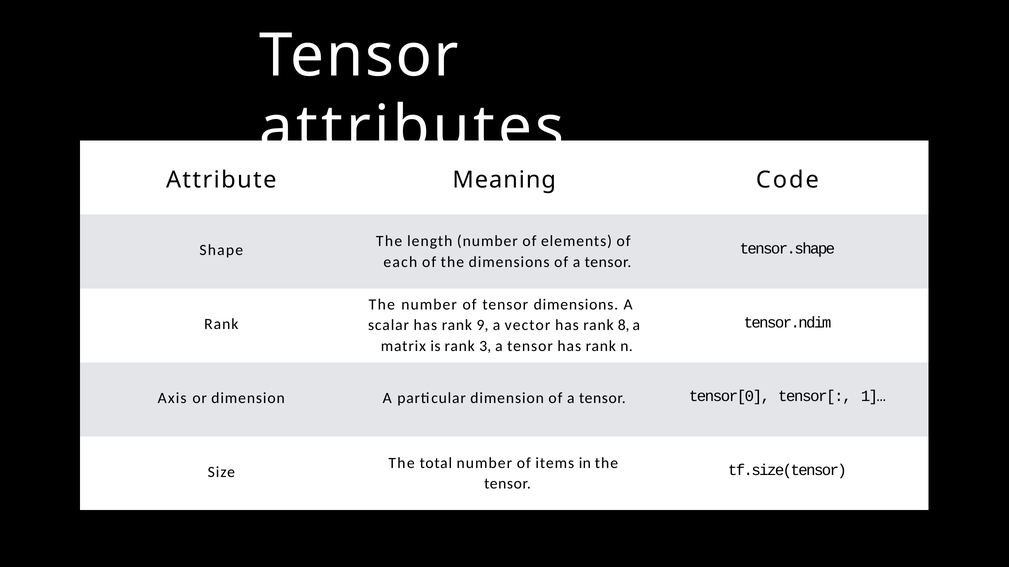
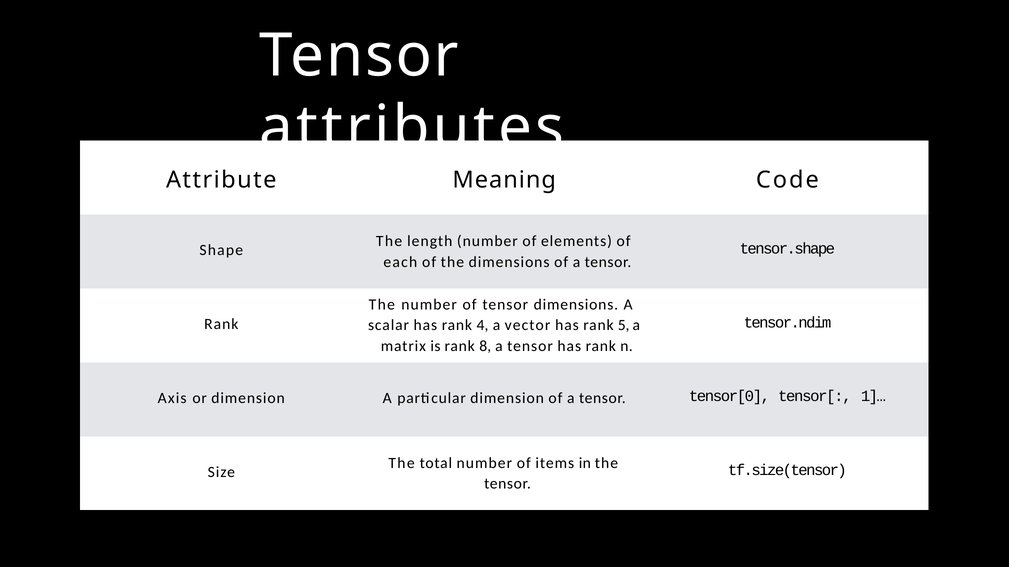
9: 9 -> 4
8: 8 -> 5
3: 3 -> 8
